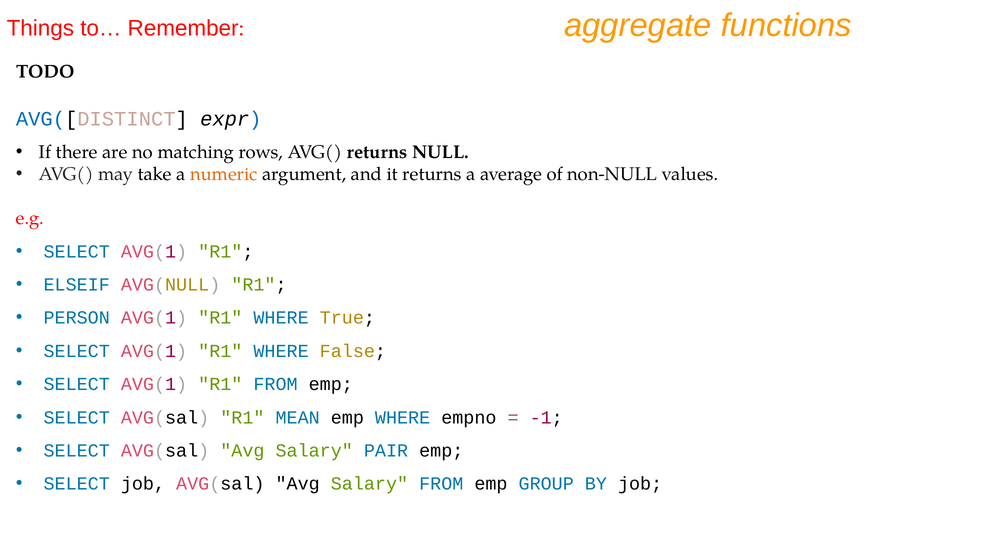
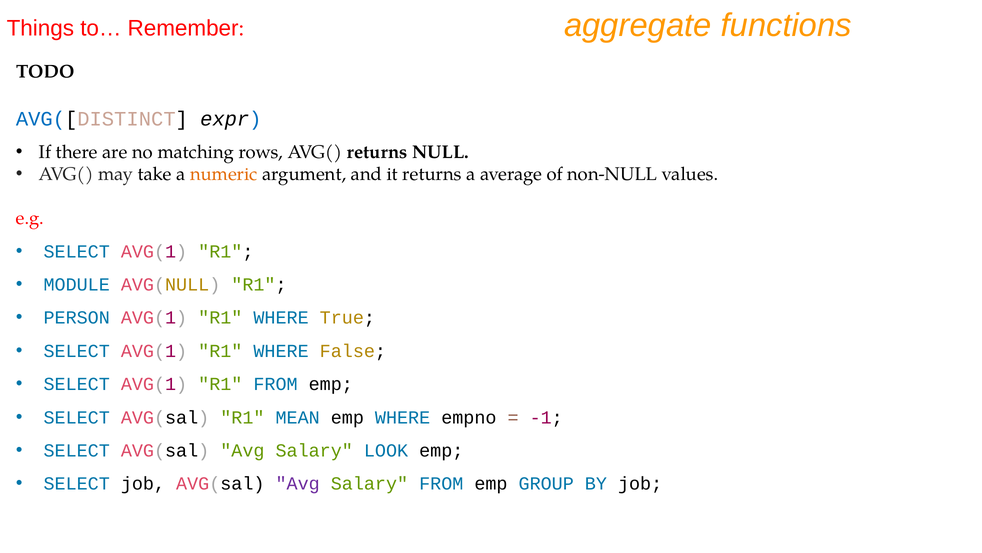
ELSEIF: ELSEIF -> MODULE
PAIR: PAIR -> LOOK
Avg at (298, 483) colour: black -> purple
